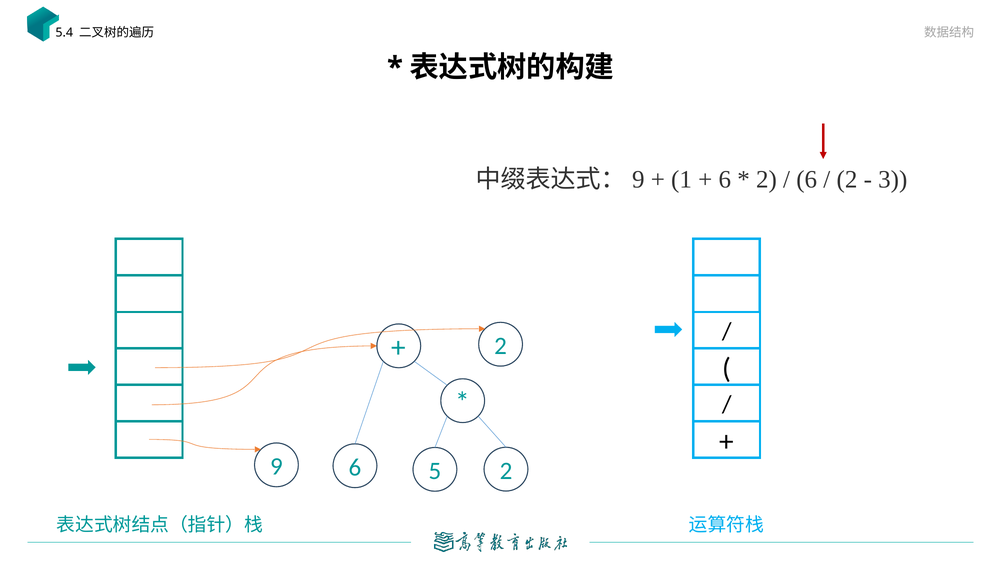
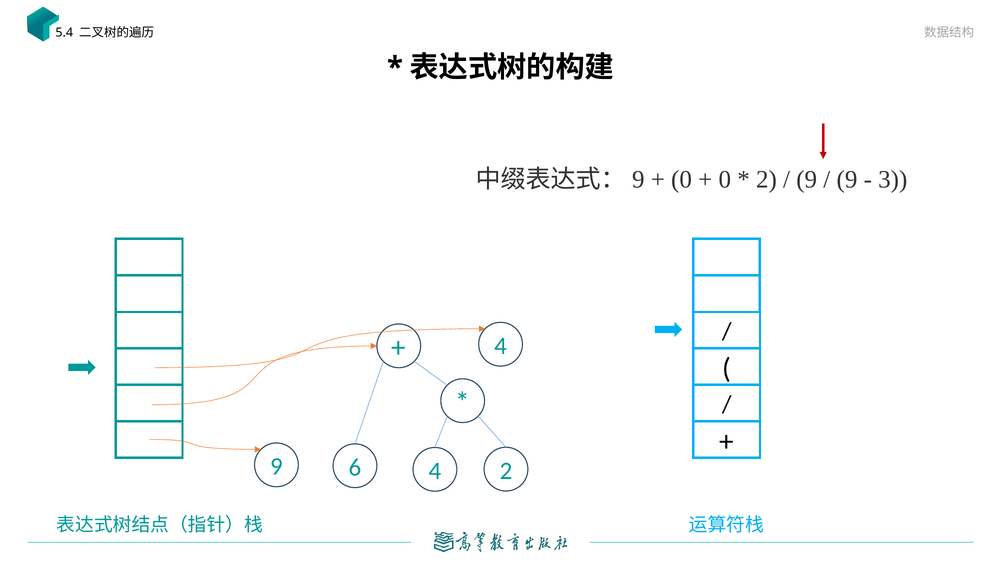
1 at (681, 179): 1 -> 0
6 at (725, 179): 6 -> 0
6 at (807, 179): 6 -> 9
2 at (847, 179): 2 -> 9
2 at (501, 346): 2 -> 4
6 5: 5 -> 4
